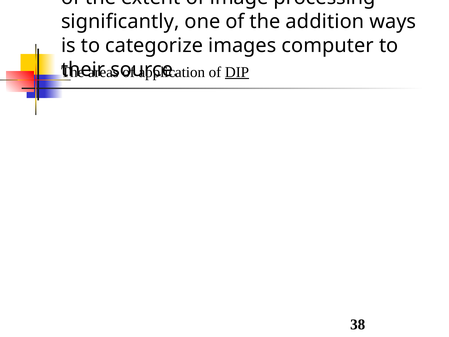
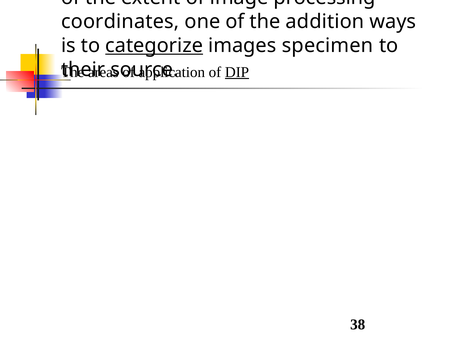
significantly: significantly -> coordinates
categorize underline: none -> present
computer: computer -> specimen
